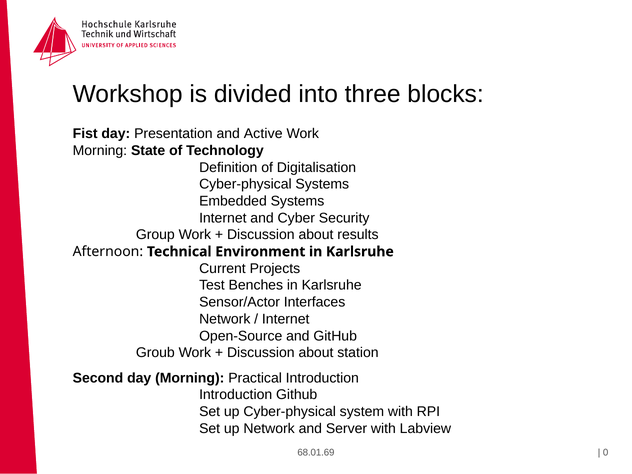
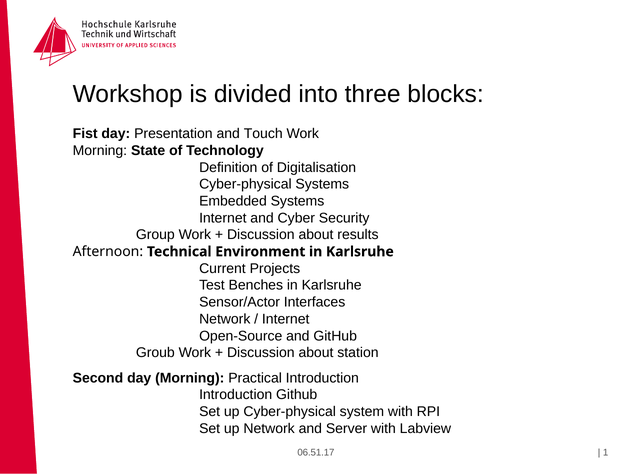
Active: Active -> Touch
68.01.69: 68.01.69 -> 06.51.17
0: 0 -> 1
